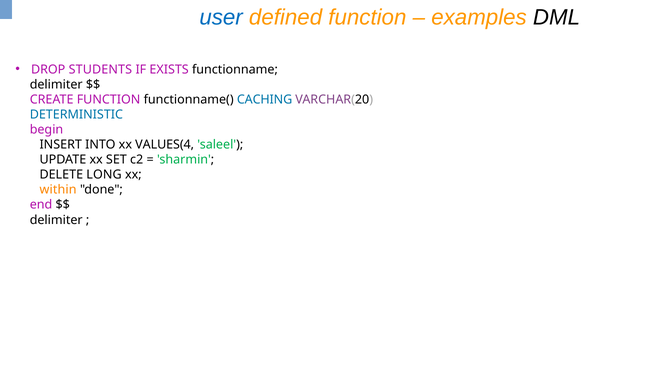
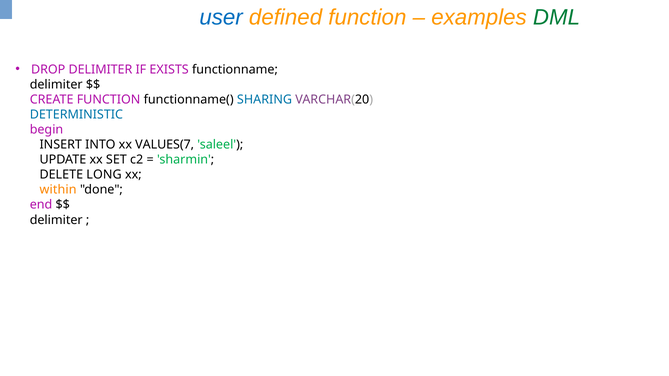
DML colour: black -> green
DROP STUDENTS: STUDENTS -> DELIMITER
CACHING: CACHING -> SHARING
VALUES(4: VALUES(4 -> VALUES(7
